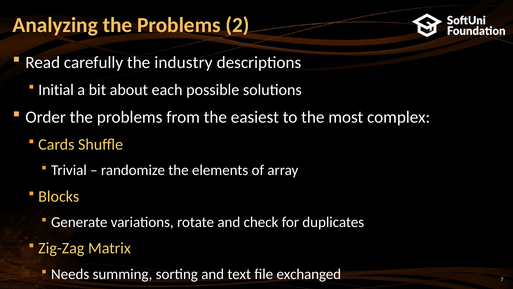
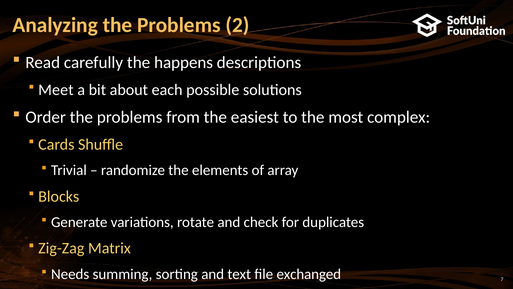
industry: industry -> happens
Initial: Initial -> Meet
